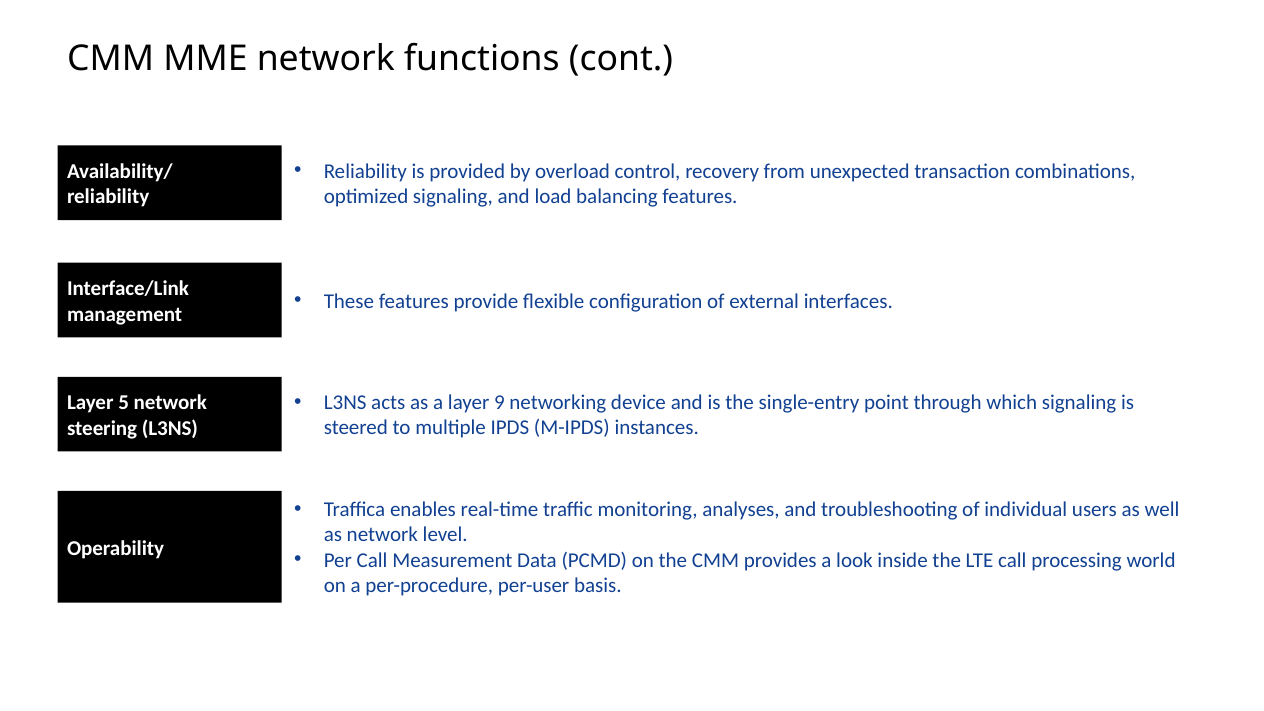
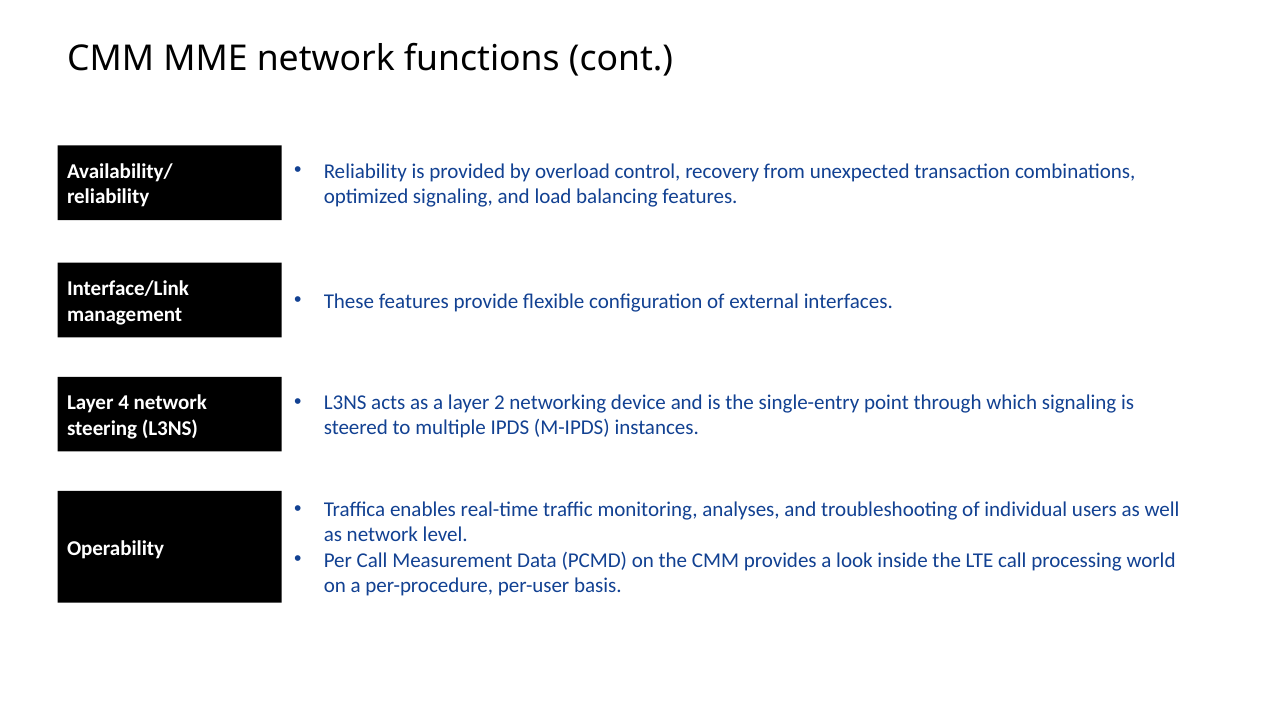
9: 9 -> 2
5: 5 -> 4
